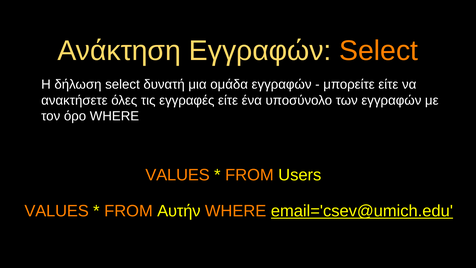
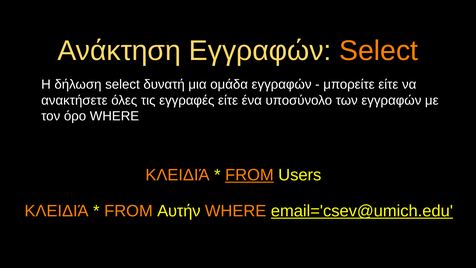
VALUES at (178, 175): VALUES -> ΚΛΕΙΔΙΆ
FROM at (249, 175) underline: none -> present
VALUES at (57, 211): VALUES -> ΚΛΕΙΔΙΆ
